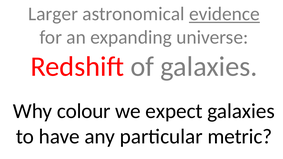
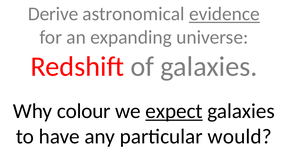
Larger: Larger -> Derive
expect underline: none -> present
metric: metric -> would
